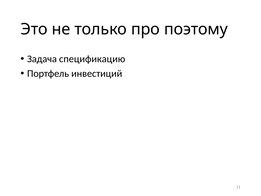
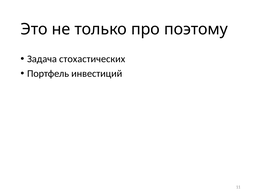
спецификацию: спецификацию -> стохастических
